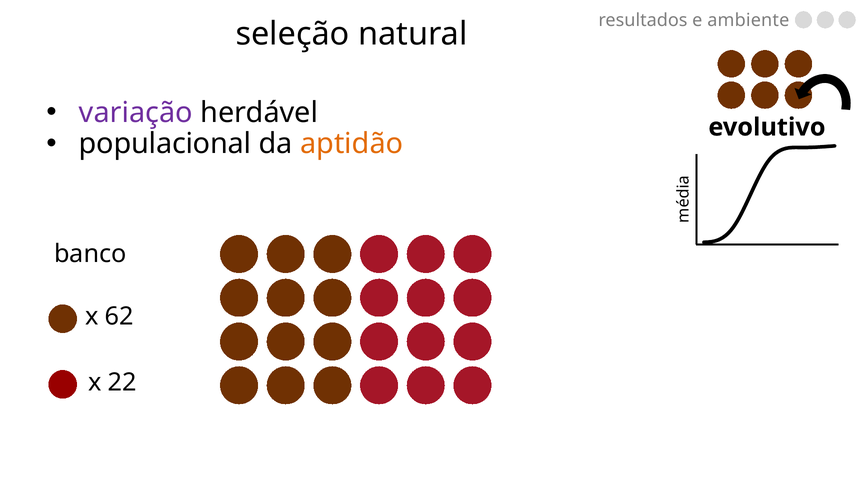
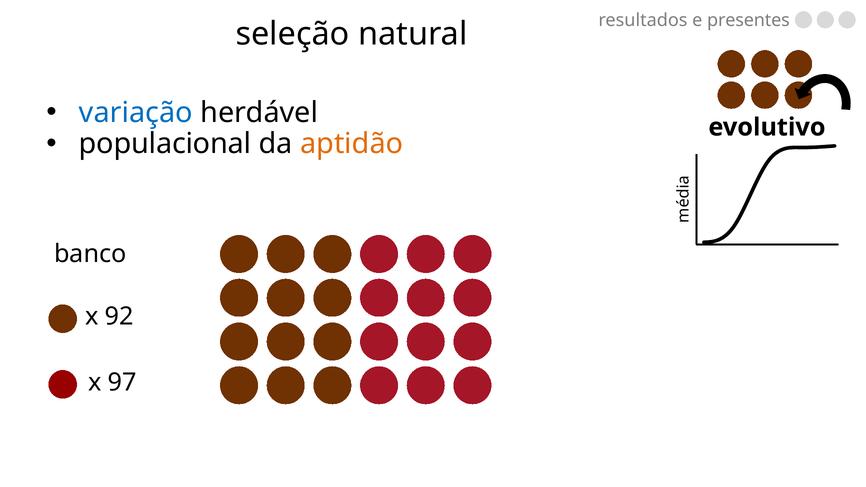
ambiente: ambiente -> presentes
variação colour: purple -> blue
62: 62 -> 92
22: 22 -> 97
